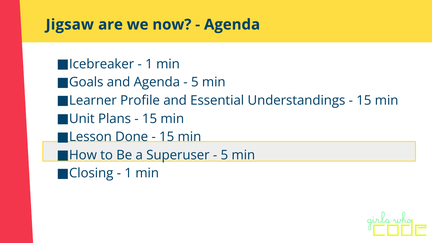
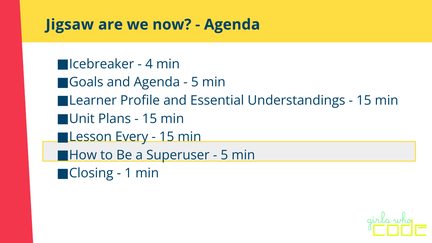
1 at (149, 64): 1 -> 4
Done: Done -> Every
